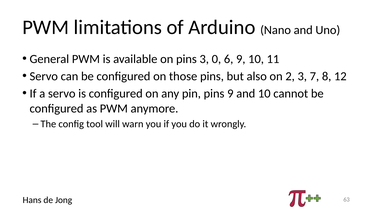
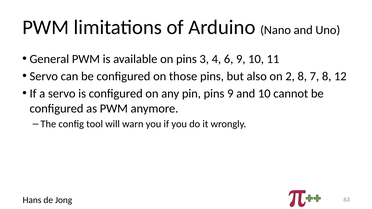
0: 0 -> 4
2 3: 3 -> 8
